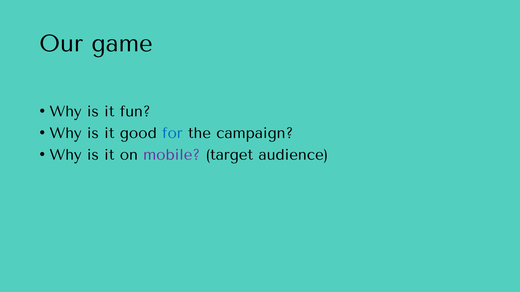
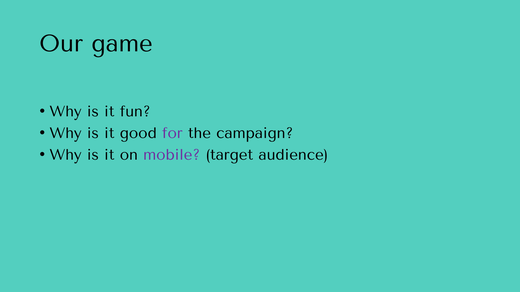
for colour: blue -> purple
